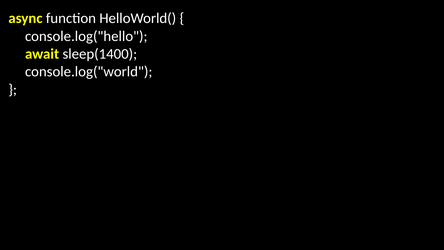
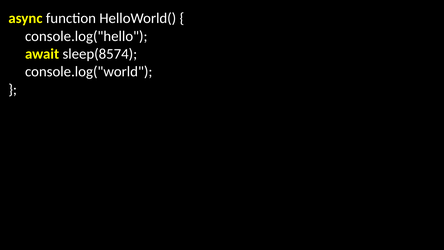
sleep(1400: sleep(1400 -> sleep(8574
